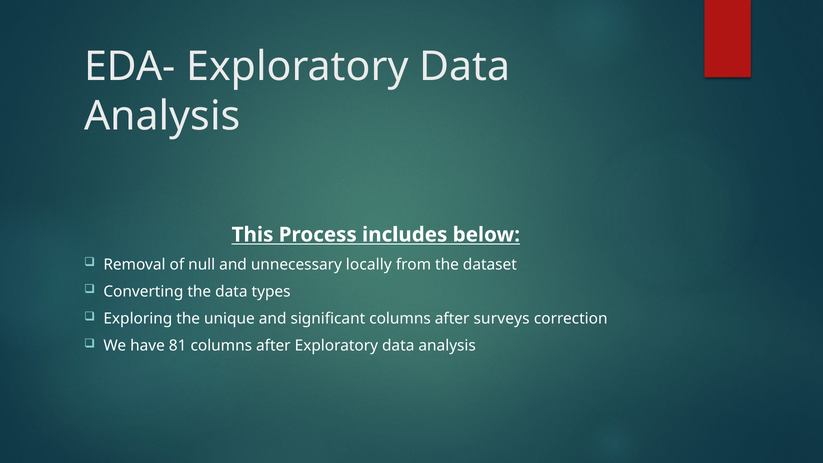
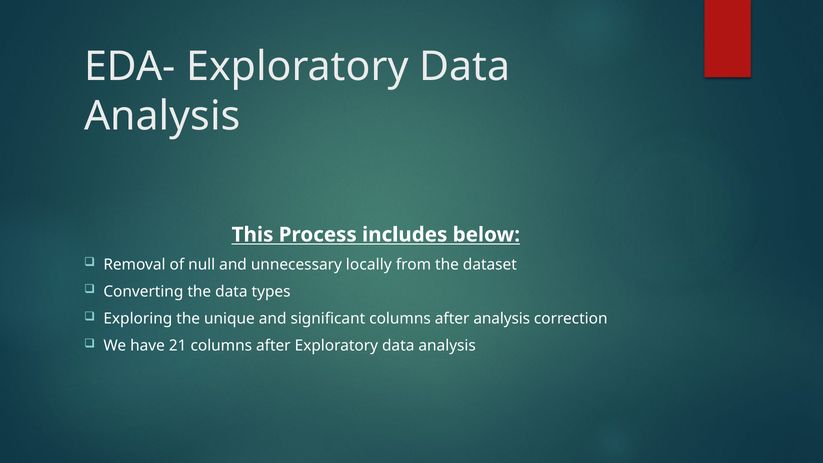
after surveys: surveys -> analysis
81: 81 -> 21
